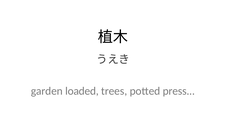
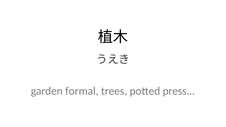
loaded: loaded -> formal
